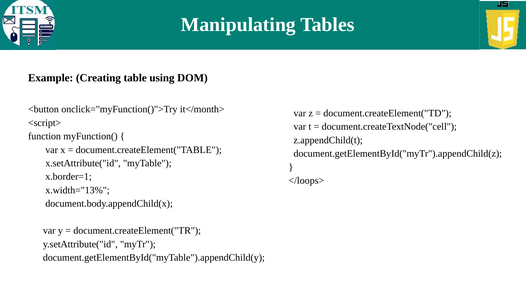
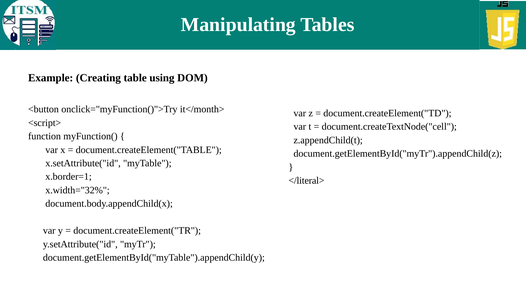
</loops>: </loops> -> </literal>
x.width="13%: x.width="13% -> x.width="32%
